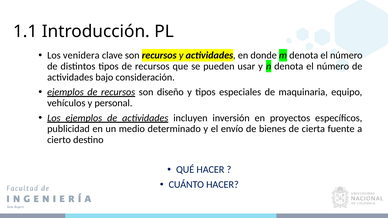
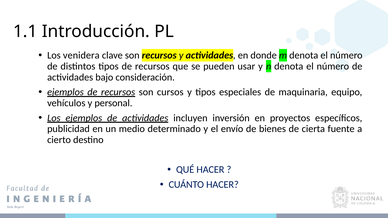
diseño: diseño -> cursos
